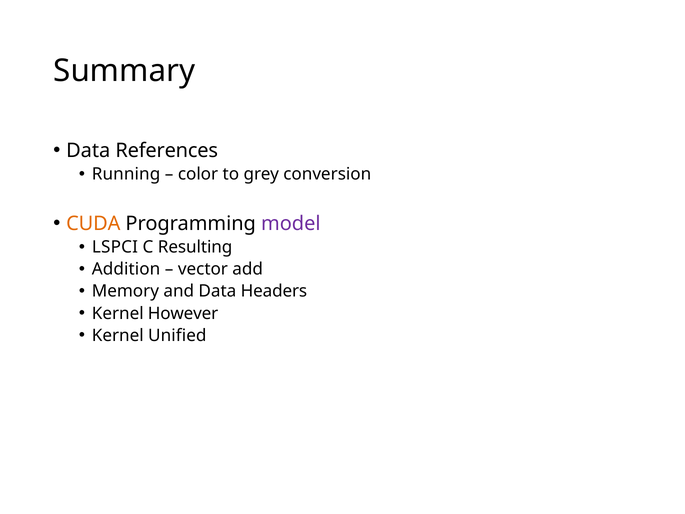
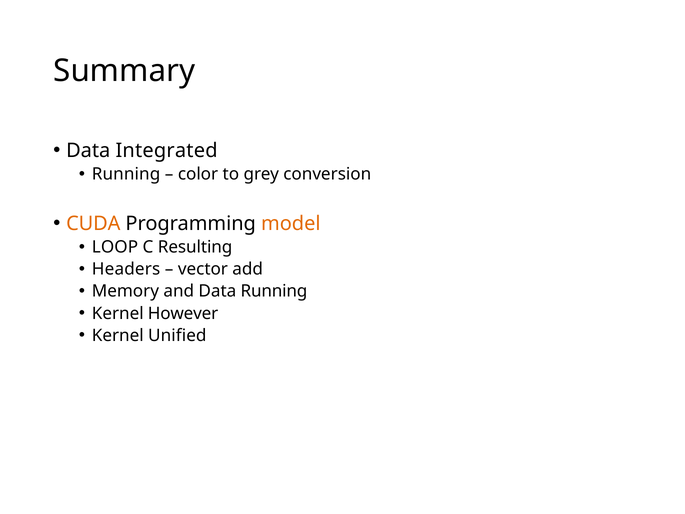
References: References -> Integrated
model colour: purple -> orange
LSPCI: LSPCI -> LOOP
Addition: Addition -> Headers
Data Headers: Headers -> Running
